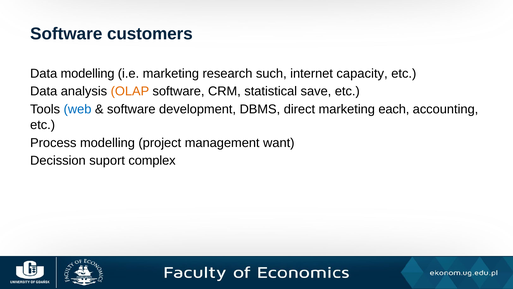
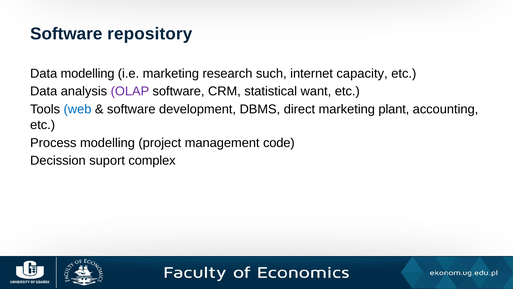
customers: customers -> repository
OLAP colour: orange -> purple
save: save -> want
each: each -> plant
want: want -> code
